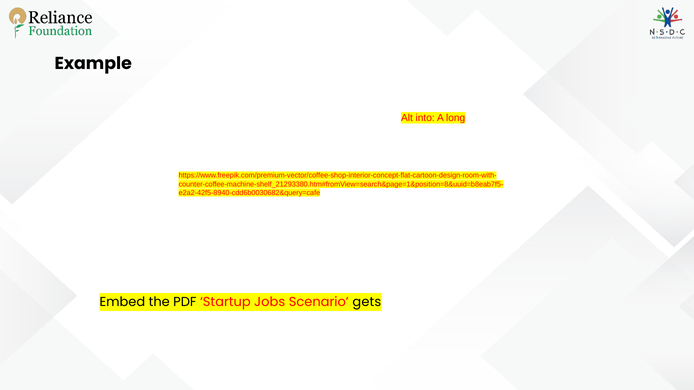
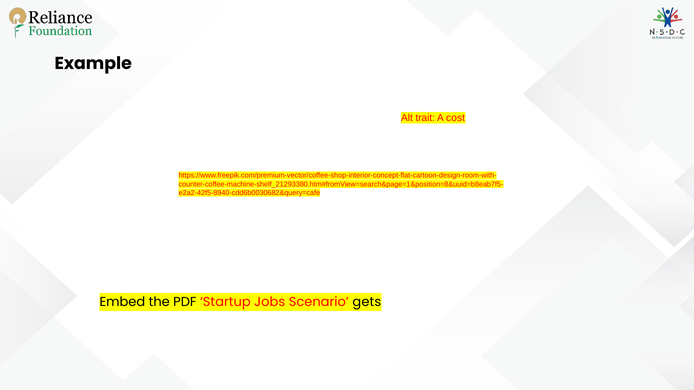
into: into -> trait
long: long -> cost
